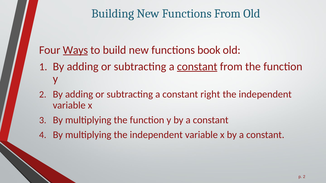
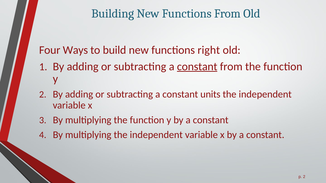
Ways underline: present -> none
book: book -> right
right: right -> units
